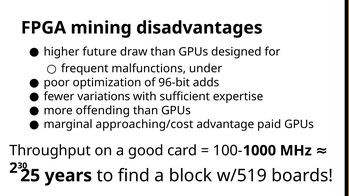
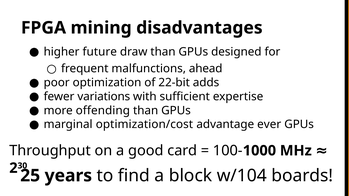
under: under -> ahead
96-bit: 96-bit -> 22-bit
approaching/cost: approaching/cost -> optimization/cost
paid: paid -> ever
w/519: w/519 -> w/104
